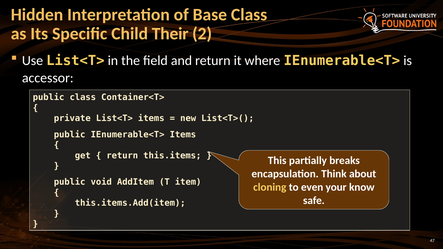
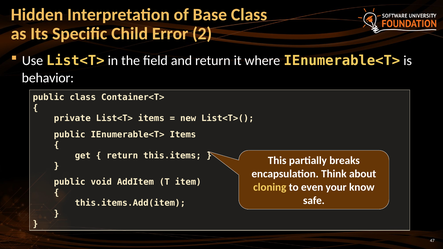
Their: Their -> Error
accessor: accessor -> behavior
